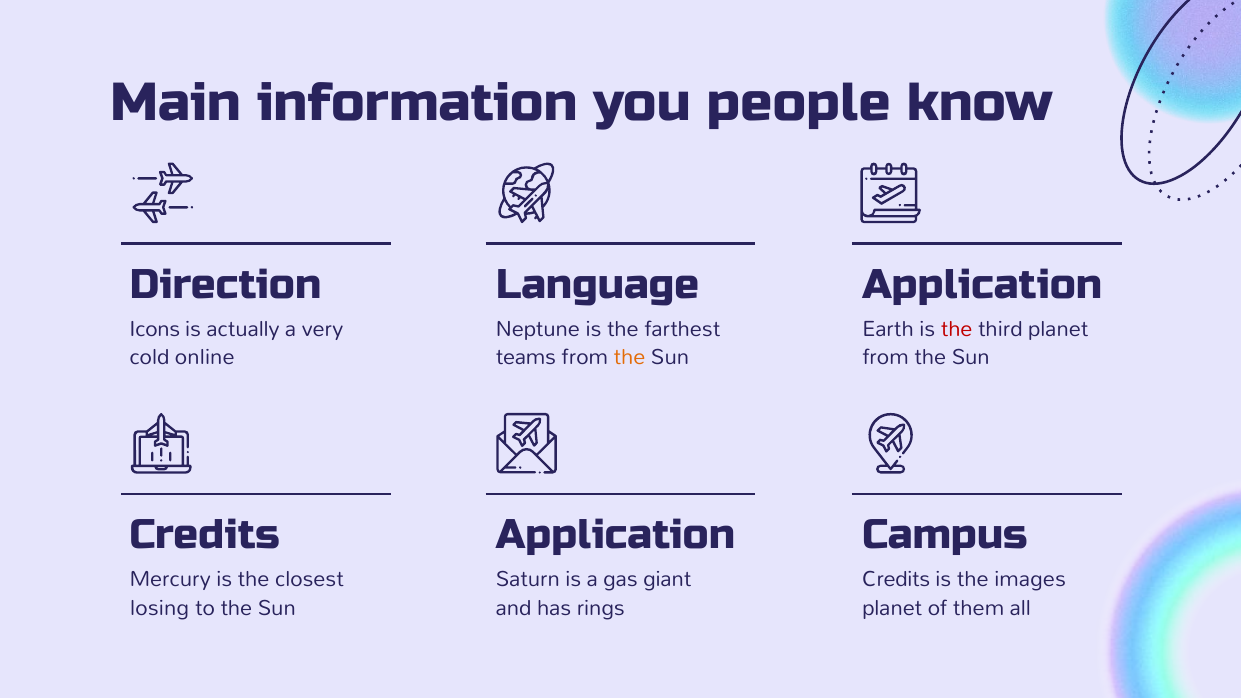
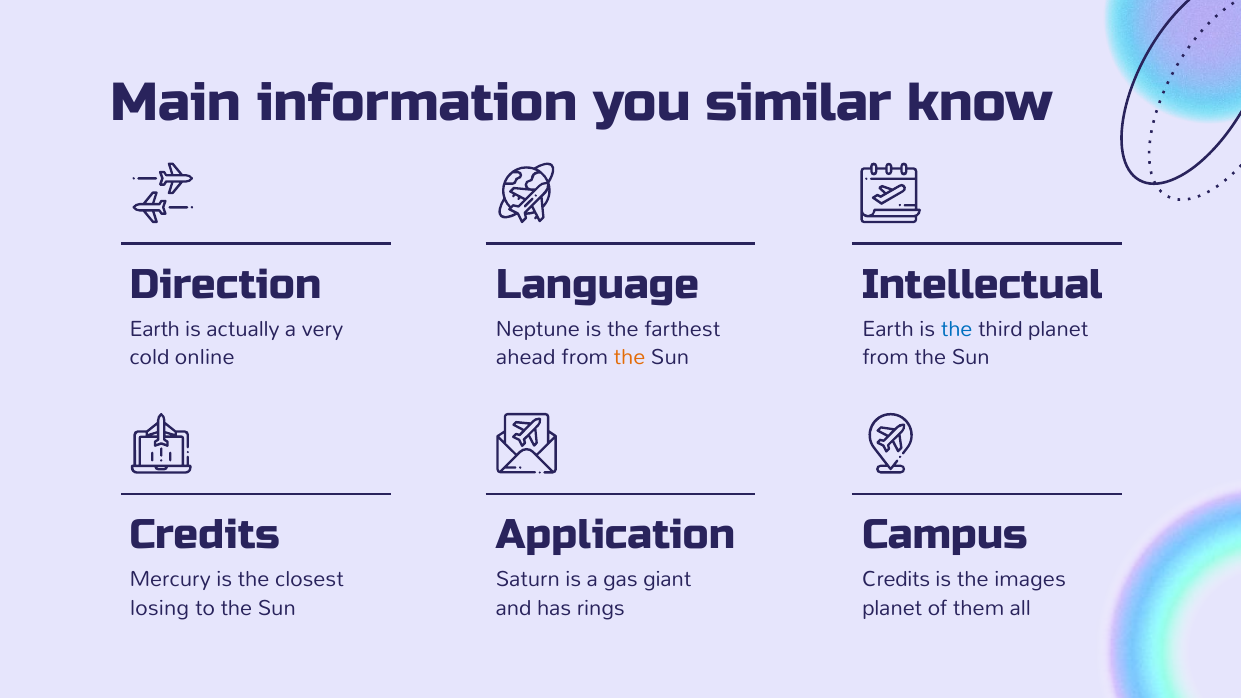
people: people -> similar
Application at (982, 285): Application -> Intellectual
Icons at (155, 328): Icons -> Earth
the at (957, 328) colour: red -> blue
teams: teams -> ahead
